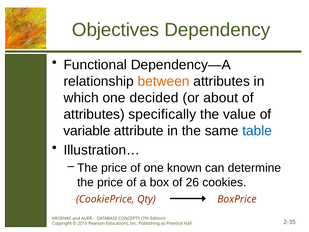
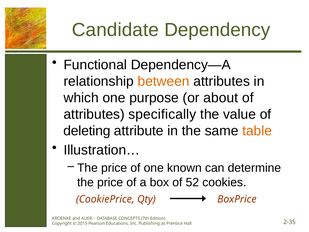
Objectives: Objectives -> Candidate
decided: decided -> purpose
variable: variable -> deleting
table colour: blue -> orange
26: 26 -> 52
